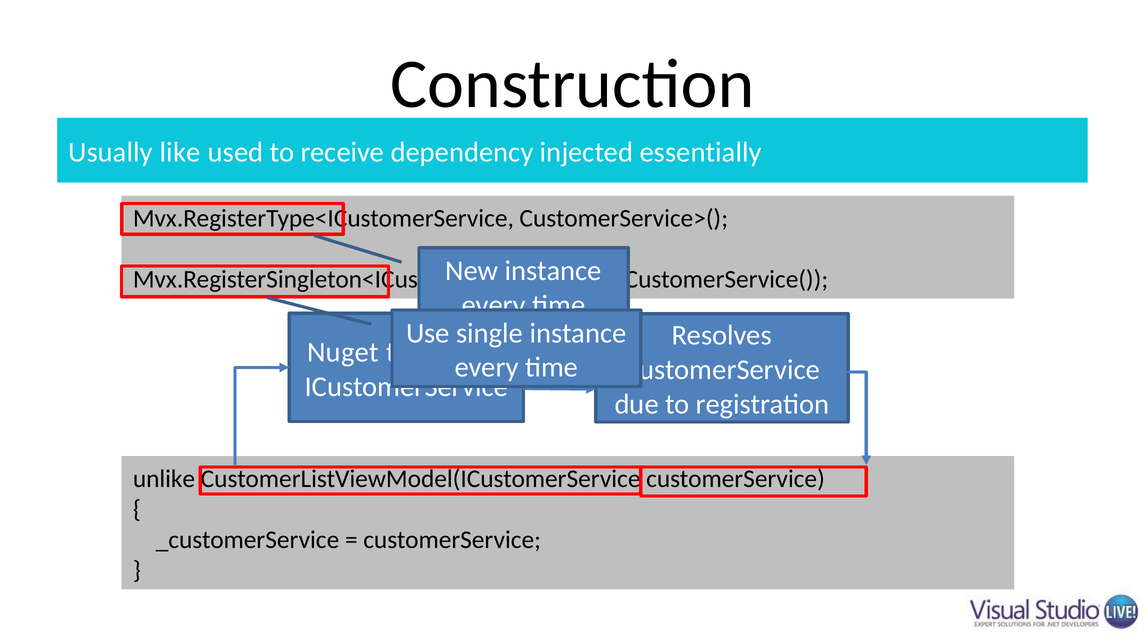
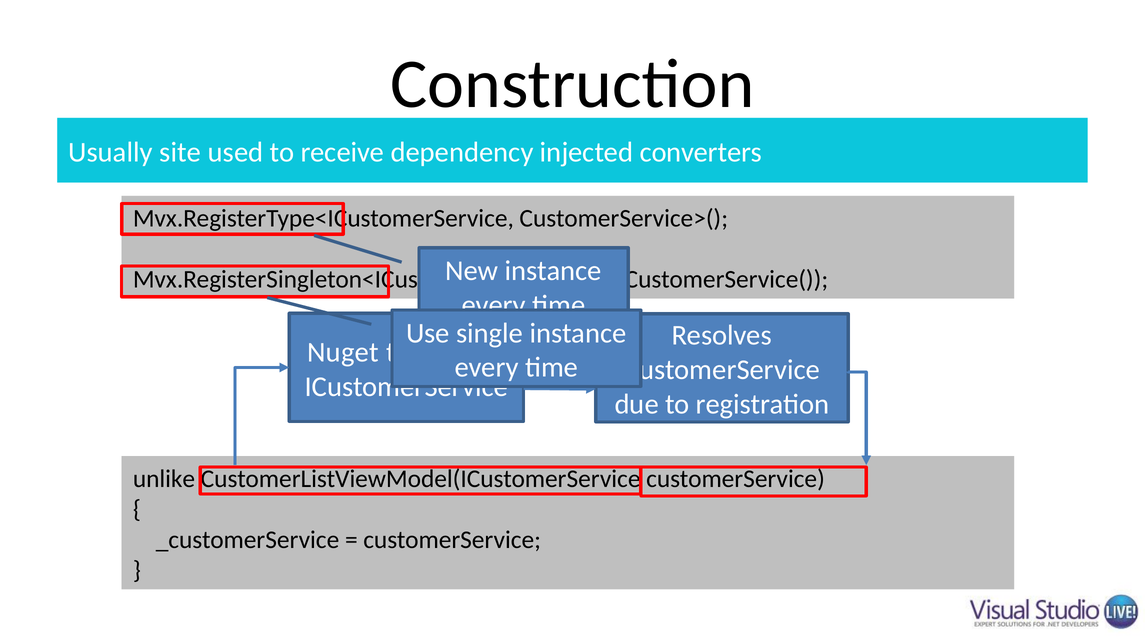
like: like -> site
essentially: essentially -> converters
